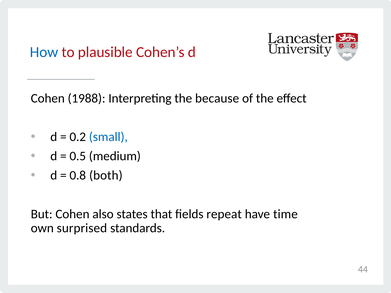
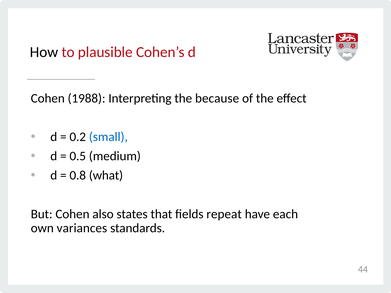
How colour: blue -> black
both: both -> what
time: time -> each
surprised: surprised -> variances
